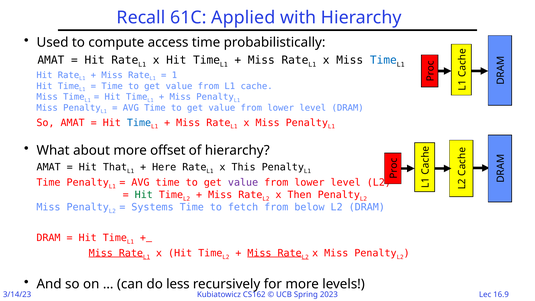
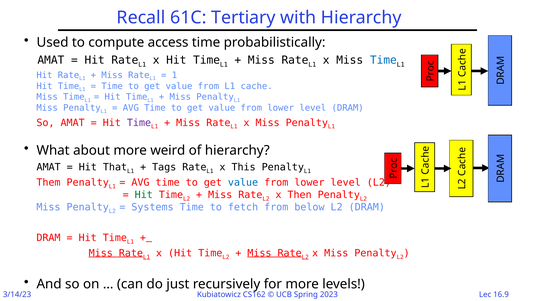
Applied: Applied -> Tertiary
Time at (139, 123) colour: blue -> purple
offset: offset -> weird
Here: Here -> Tags
Time at (48, 183): Time -> Them
value at (243, 183) colour: purple -> blue
less: less -> just
